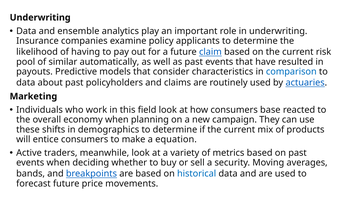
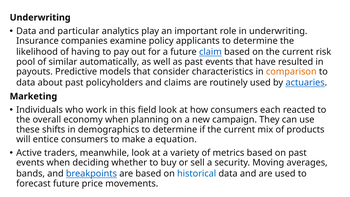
ensemble: ensemble -> particular
comparison colour: blue -> orange
base: base -> each
